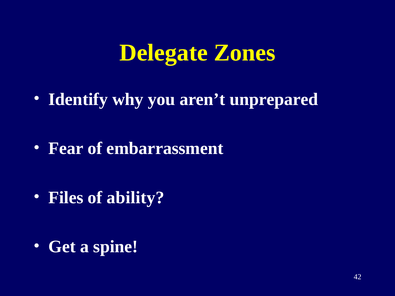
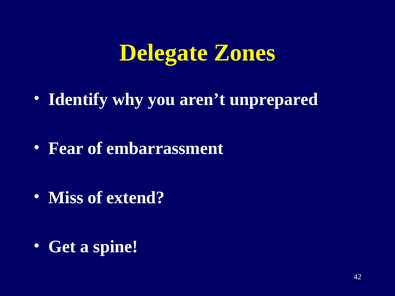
Files: Files -> Miss
ability: ability -> extend
